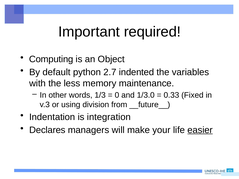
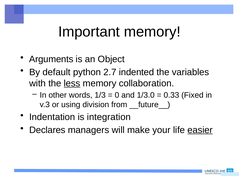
Important required: required -> memory
Computing: Computing -> Arguments
less underline: none -> present
maintenance: maintenance -> collaboration
